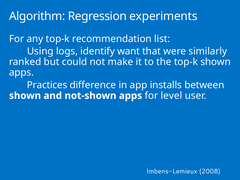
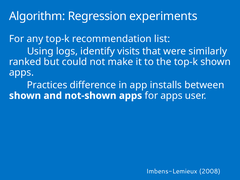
want: want -> visits
for level: level -> apps
